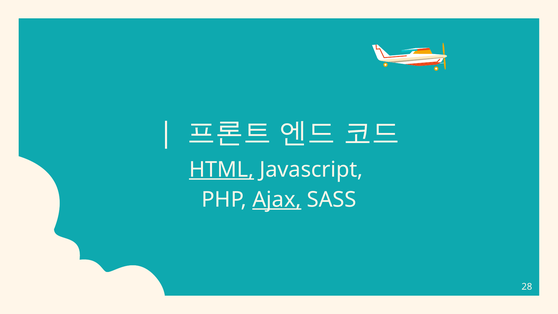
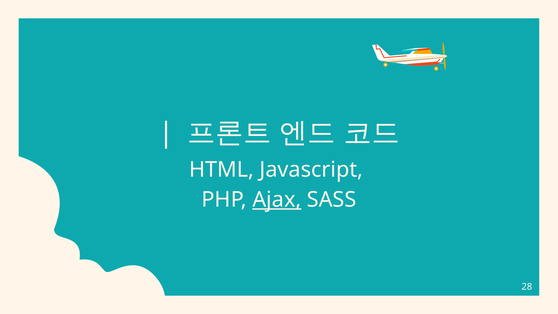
HTML underline: present -> none
